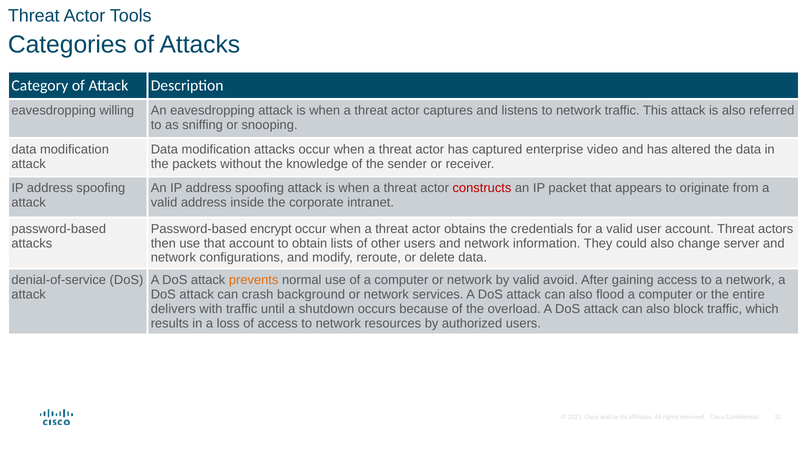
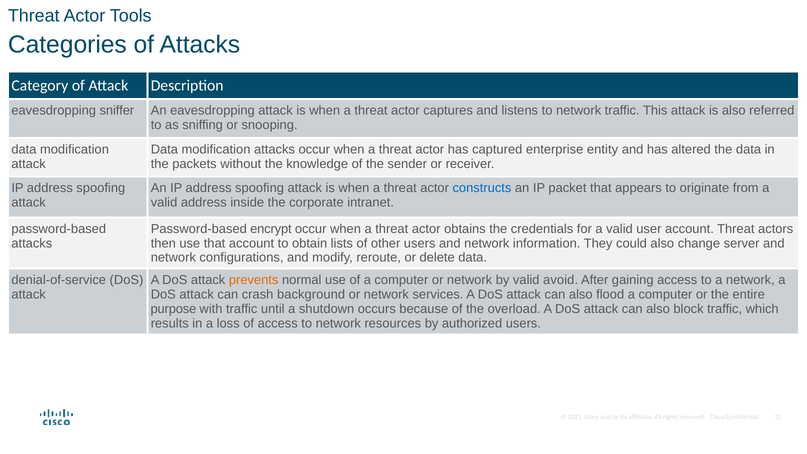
willing: willing -> sniffer
video: video -> entity
constructs colour: red -> blue
delivers: delivers -> purpose
